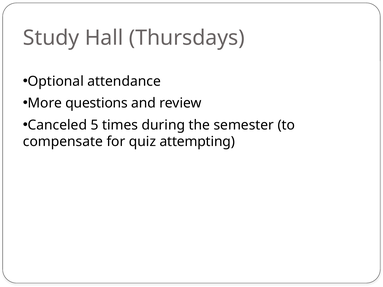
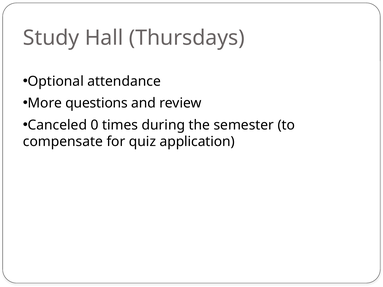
5: 5 -> 0
attempting: attempting -> application
